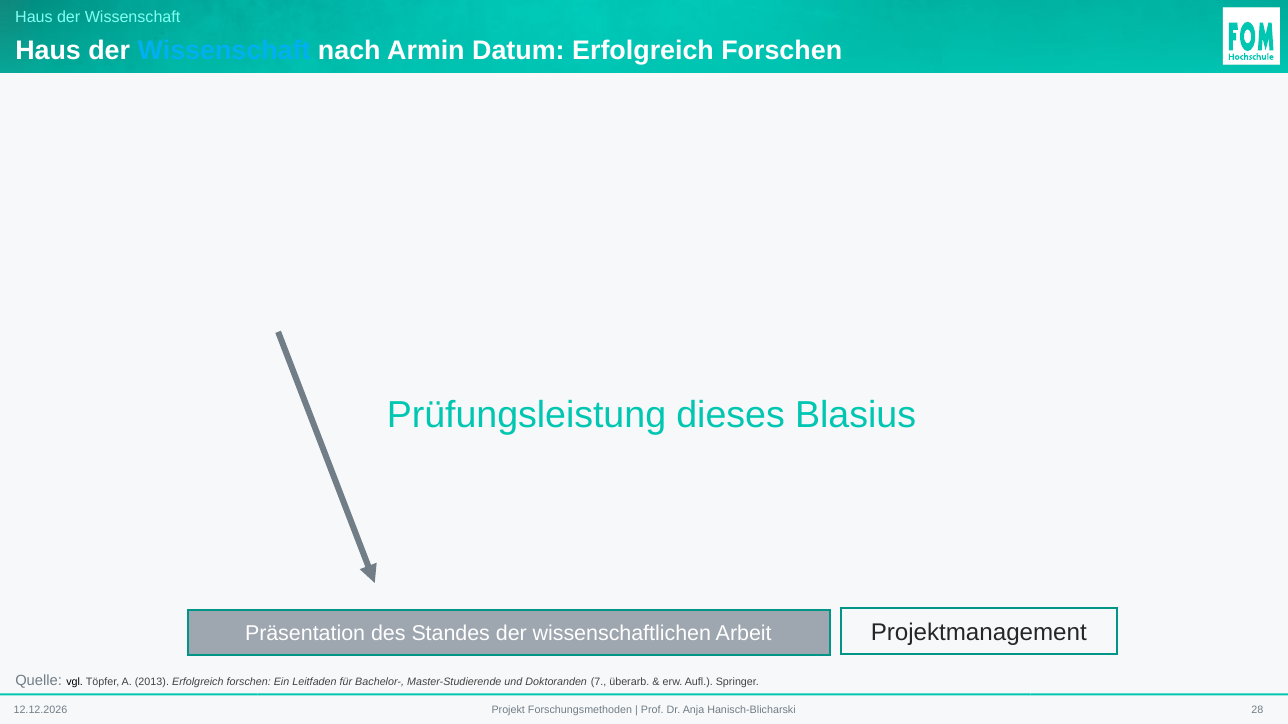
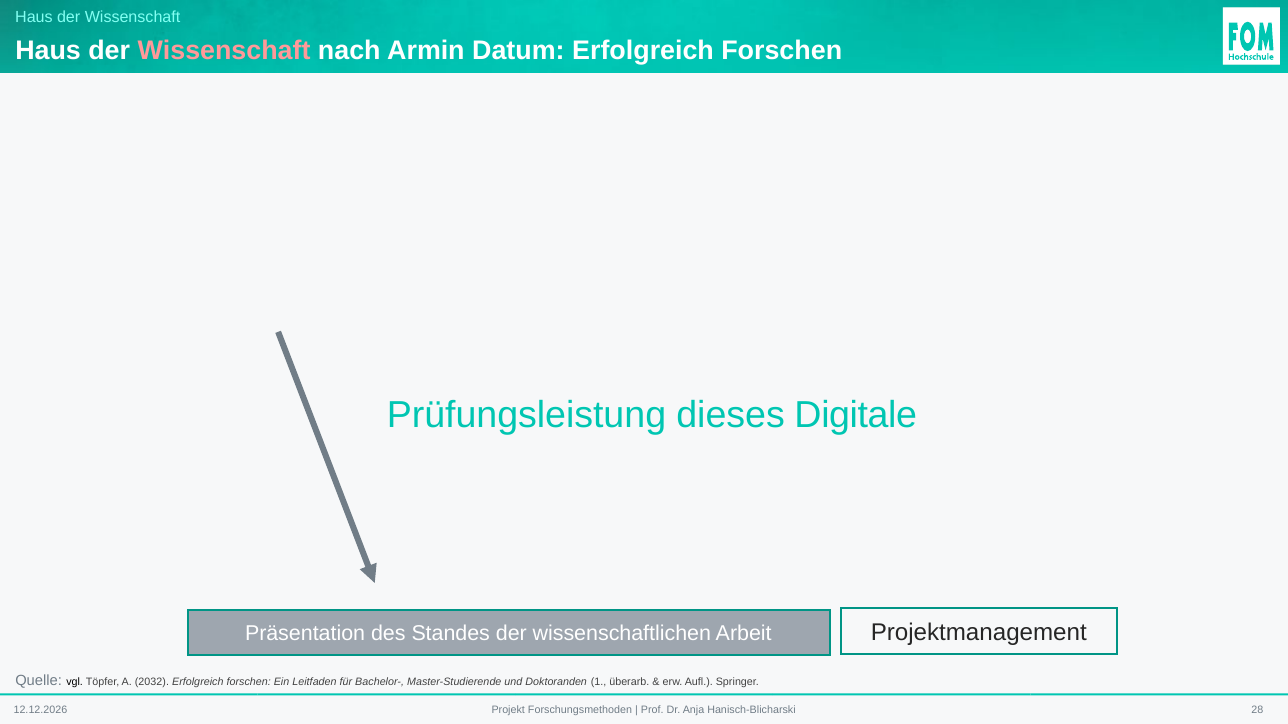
Wissenschaft at (224, 51) colour: light blue -> pink
Blasius: Blasius -> Digitale
2013: 2013 -> 2032
7: 7 -> 1
